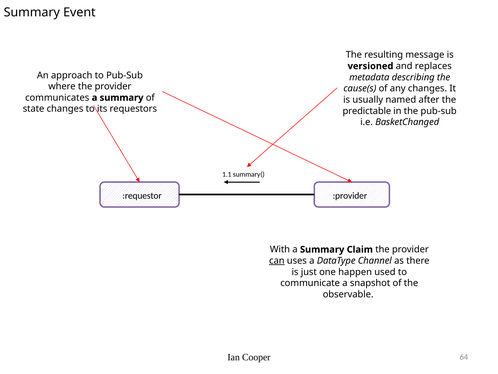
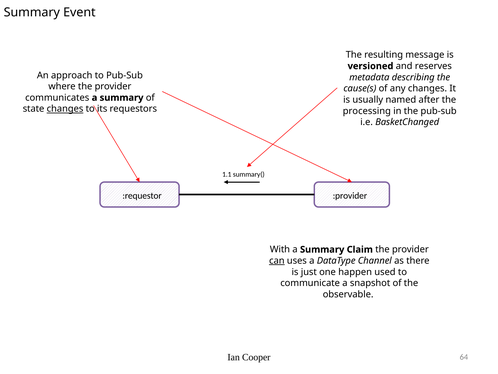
replaces: replaces -> reserves
changes at (65, 109) underline: none -> present
predictable: predictable -> processing
